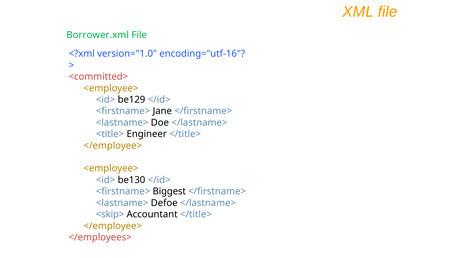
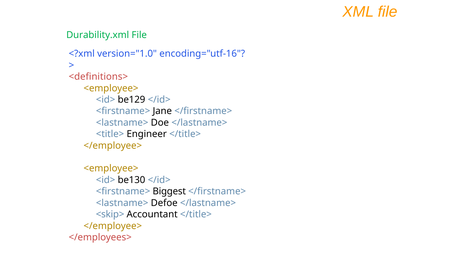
Borrower.xml: Borrower.xml -> Durability.xml
<committed>: <committed> -> <definitions>
